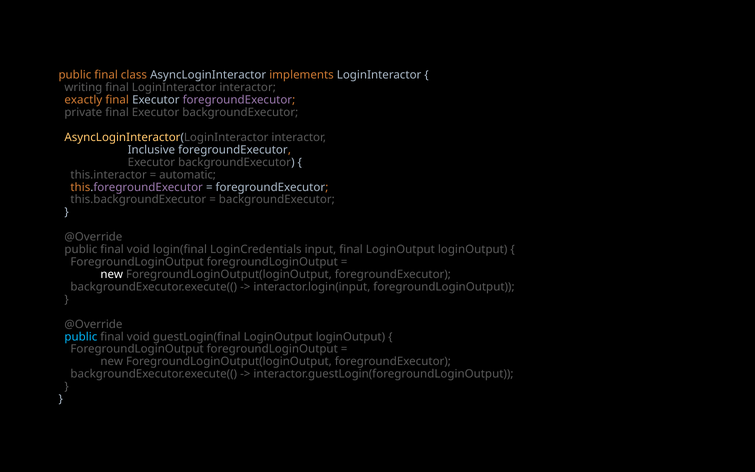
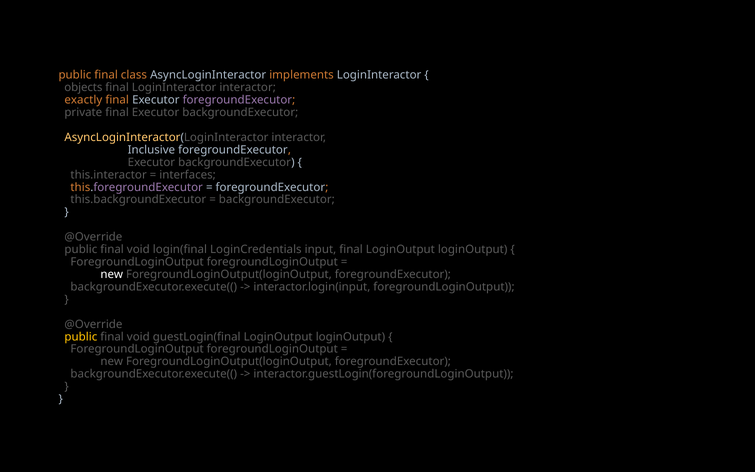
writing: writing -> objects
automatic: automatic -> interfaces
public at (81, 337) colour: light blue -> yellow
